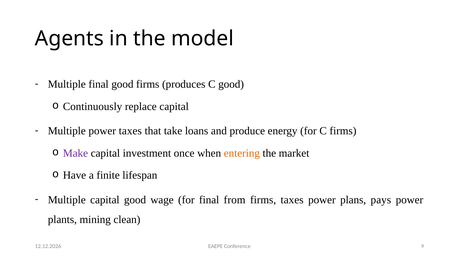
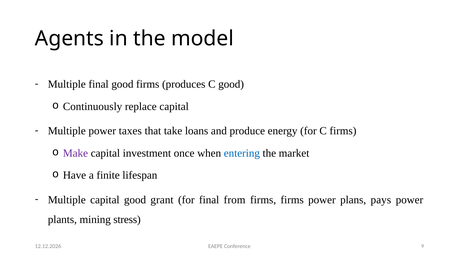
entering colour: orange -> blue
wage: wage -> grant
firms taxes: taxes -> firms
clean: clean -> stress
